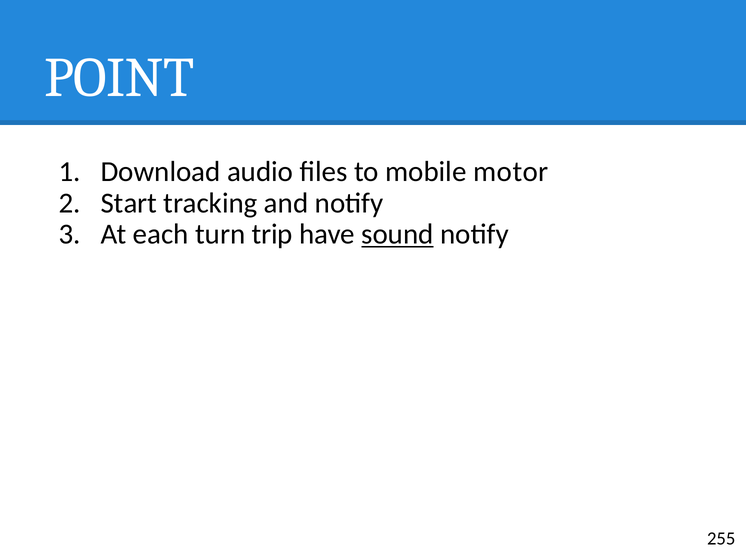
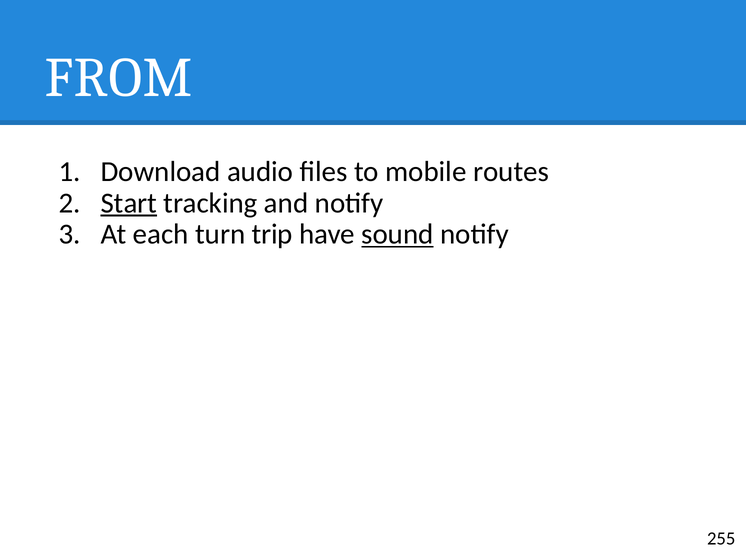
POINT: POINT -> FROM
motor: motor -> routes
Start underline: none -> present
